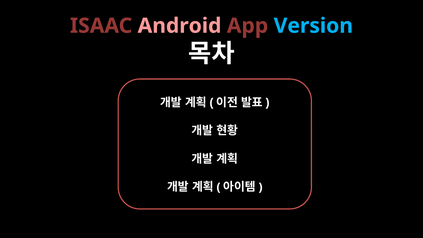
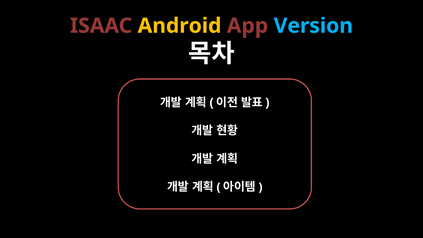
Android colour: pink -> yellow
